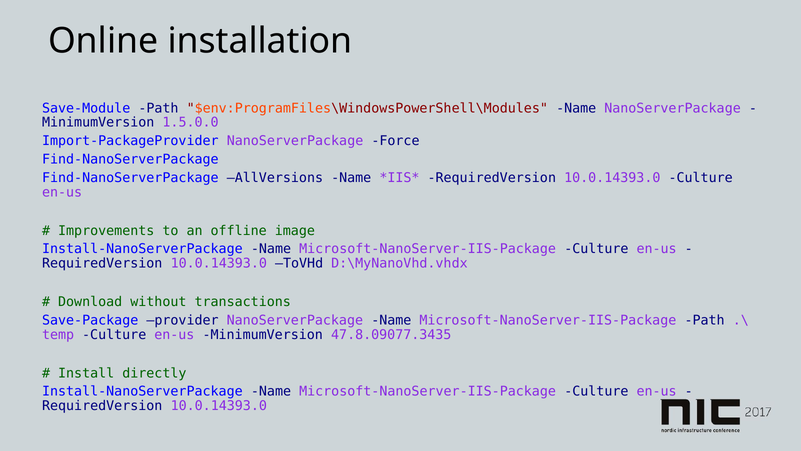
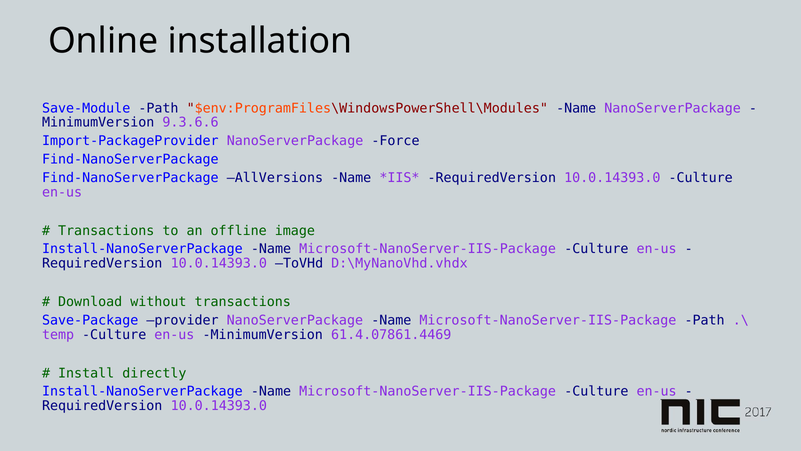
1.5.0.0: 1.5.0.0 -> 9.3.6.6
Improvements at (106, 230): Improvements -> Transactions
47.8.09077.3435: 47.8.09077.3435 -> 61.4.07861.4469
